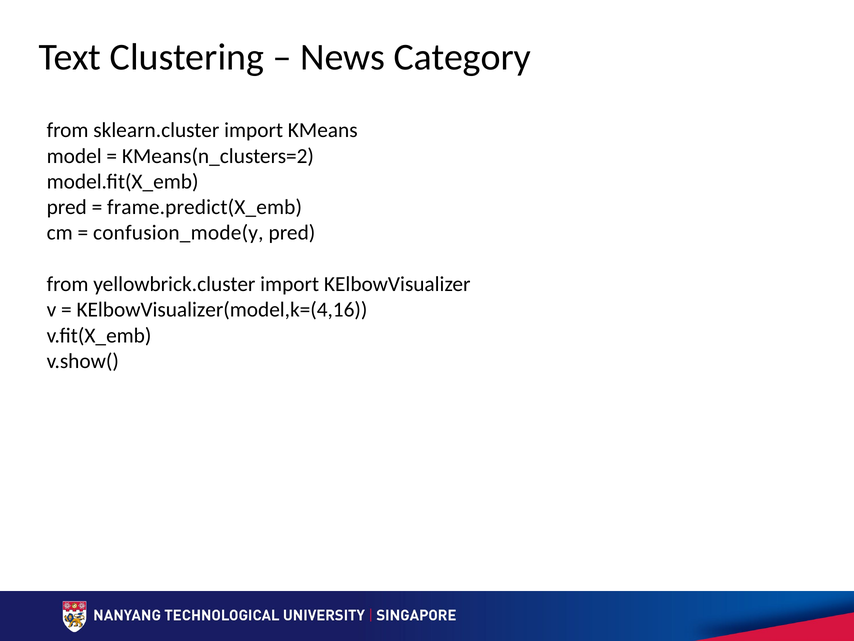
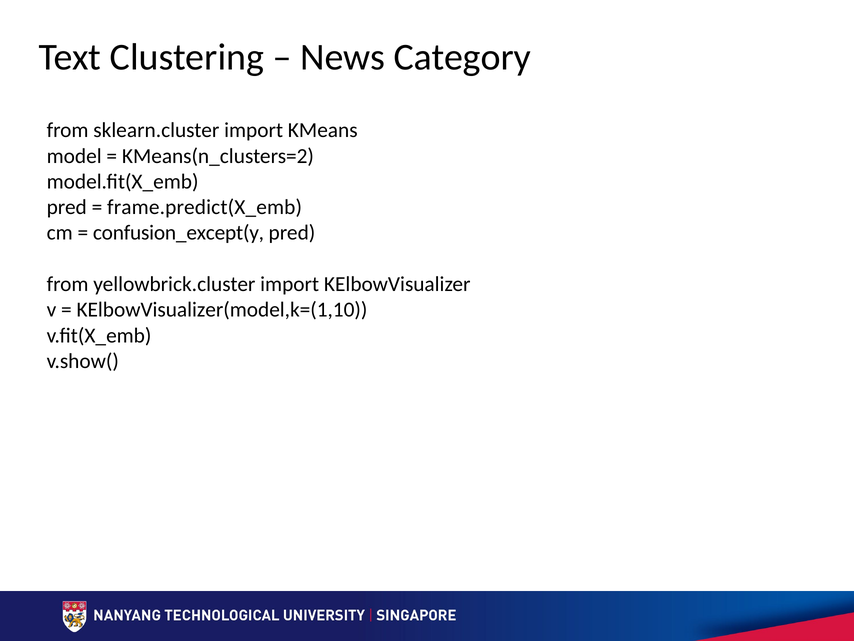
confusion_mode(y: confusion_mode(y -> confusion_except(y
KElbowVisualizer(model,k=(4,16: KElbowVisualizer(model,k=(4,16 -> KElbowVisualizer(model,k=(1,10
